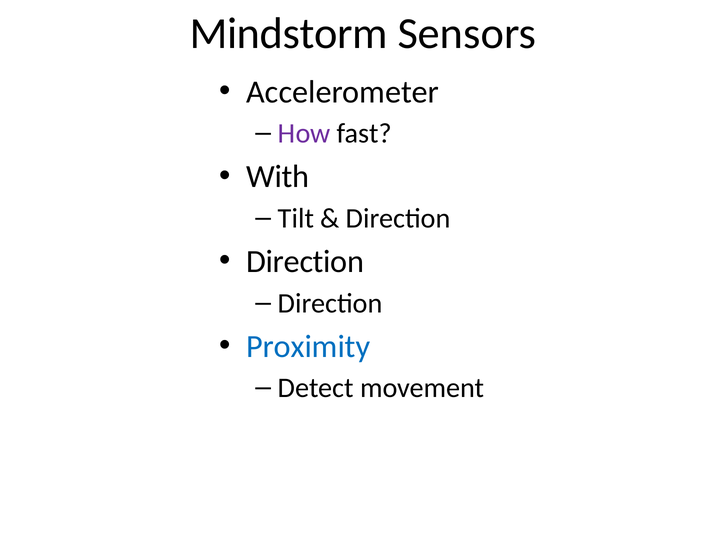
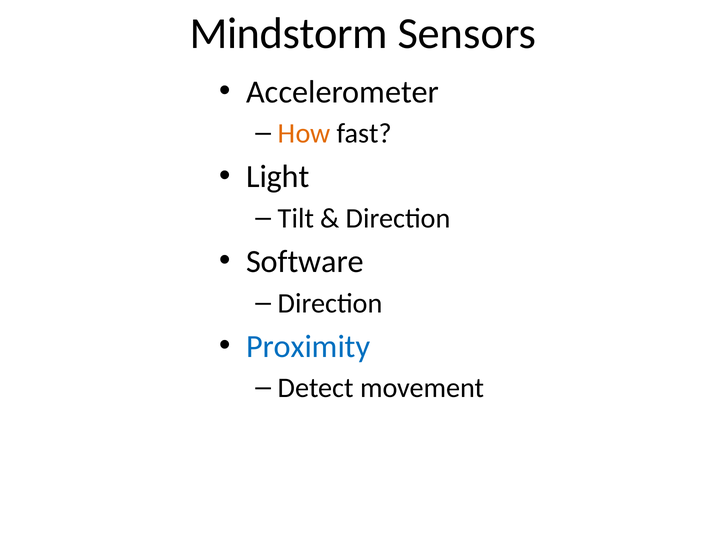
How colour: purple -> orange
With: With -> Light
Direction at (305, 261): Direction -> Software
